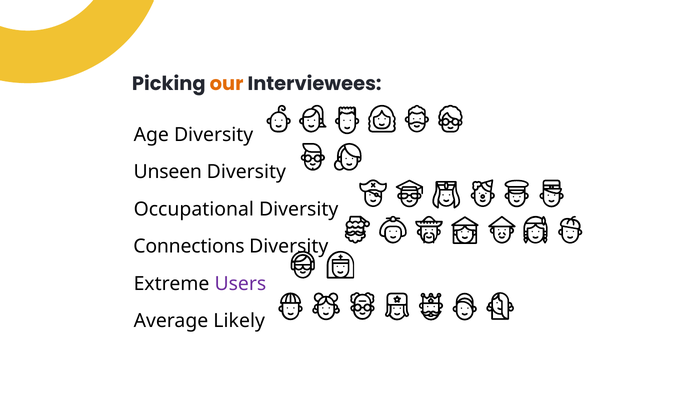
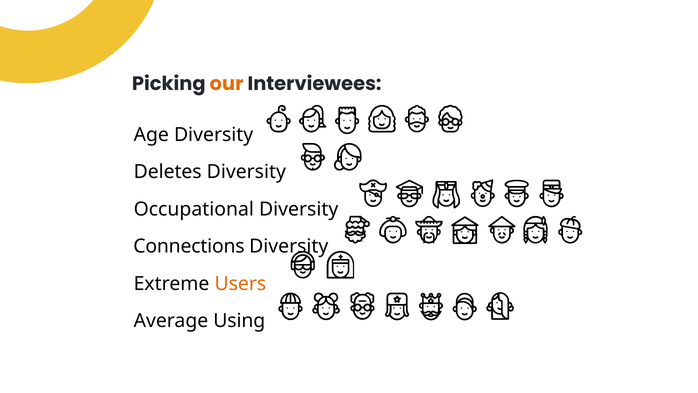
Unseen: Unseen -> Deletes
Users colour: purple -> orange
Likely: Likely -> Using
